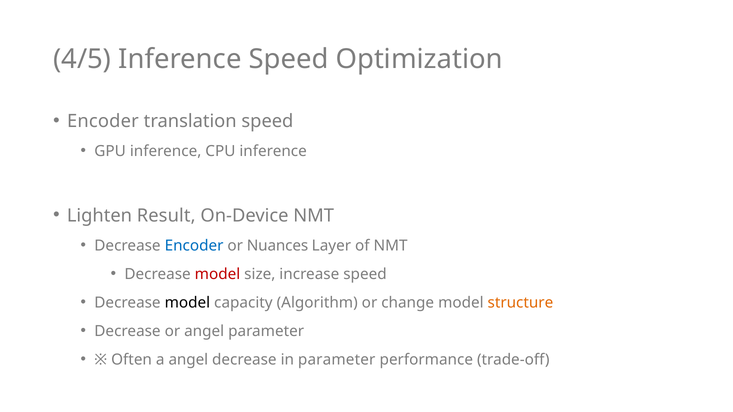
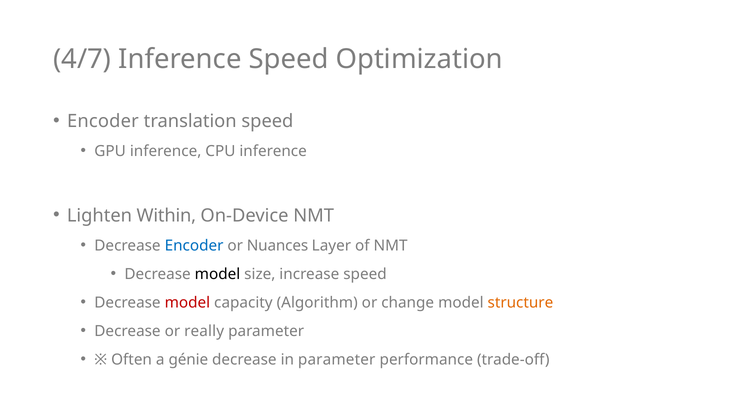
4/5: 4/5 -> 4/7
Result: Result -> Within
model at (217, 274) colour: red -> black
model at (187, 303) colour: black -> red
or angel: angel -> really
a angel: angel -> génie
